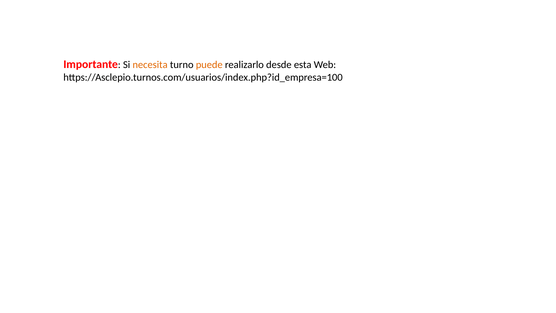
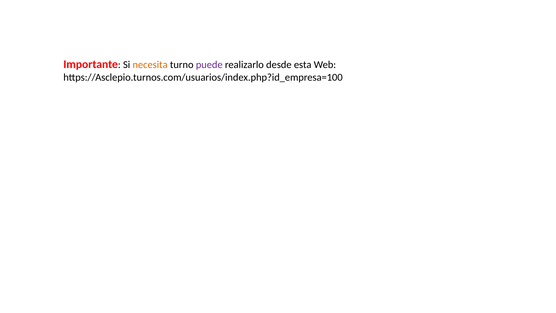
puede colour: orange -> purple
